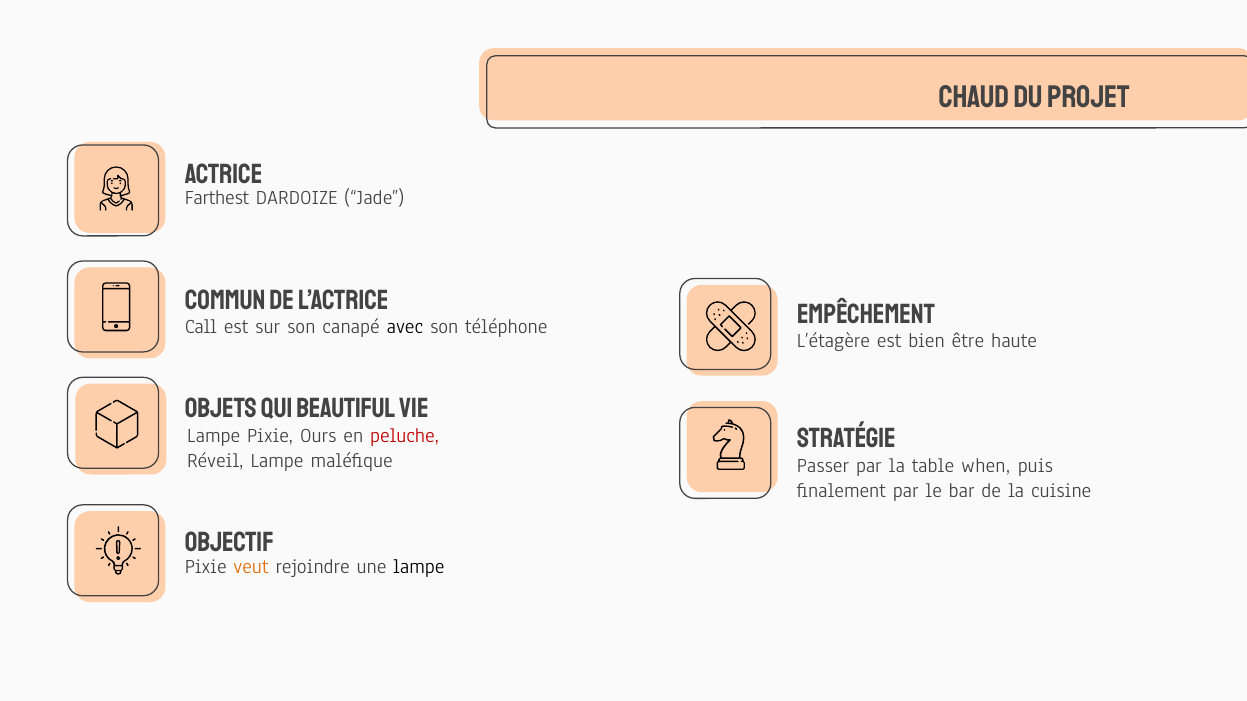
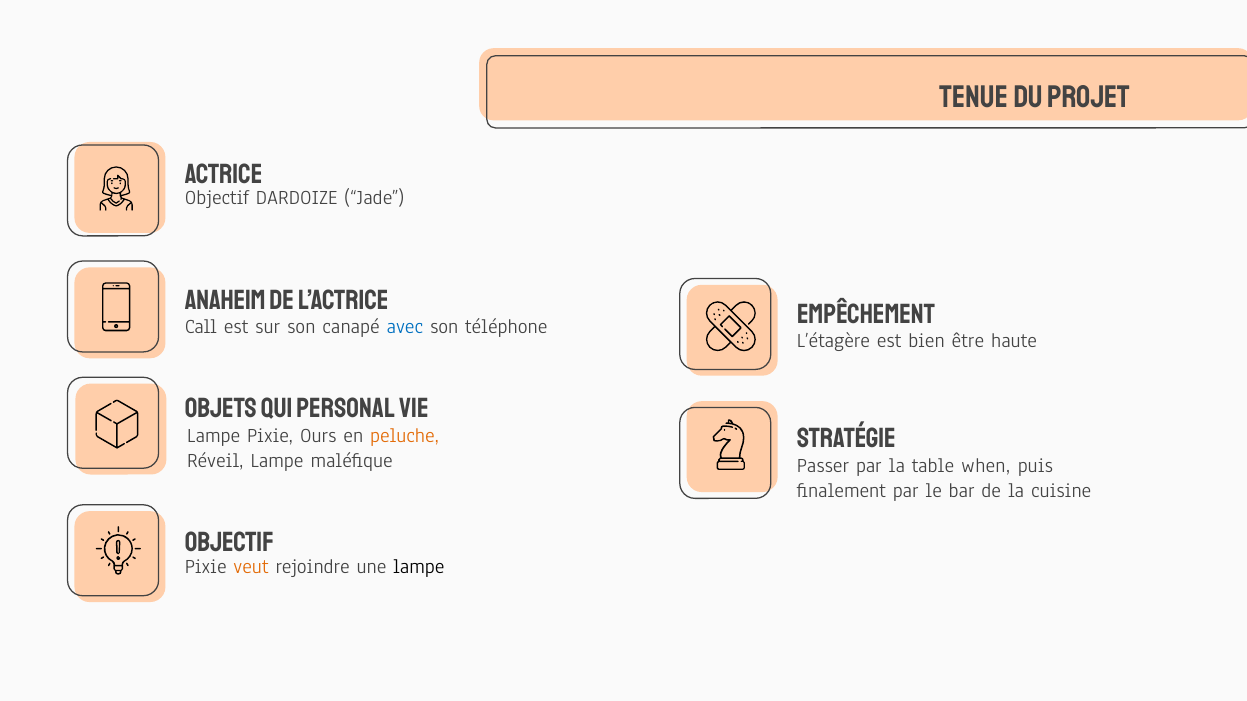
Chaud: Chaud -> Tenue
Farthest at (217, 198): Farthest -> Objectif
Commun: Commun -> Anaheim
avec colour: black -> blue
beautiful: beautiful -> personal
peluche colour: red -> orange
